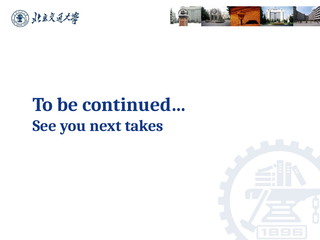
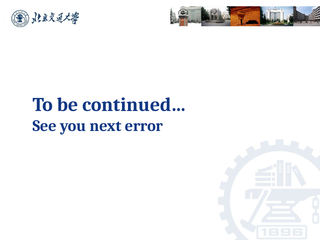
takes: takes -> error
